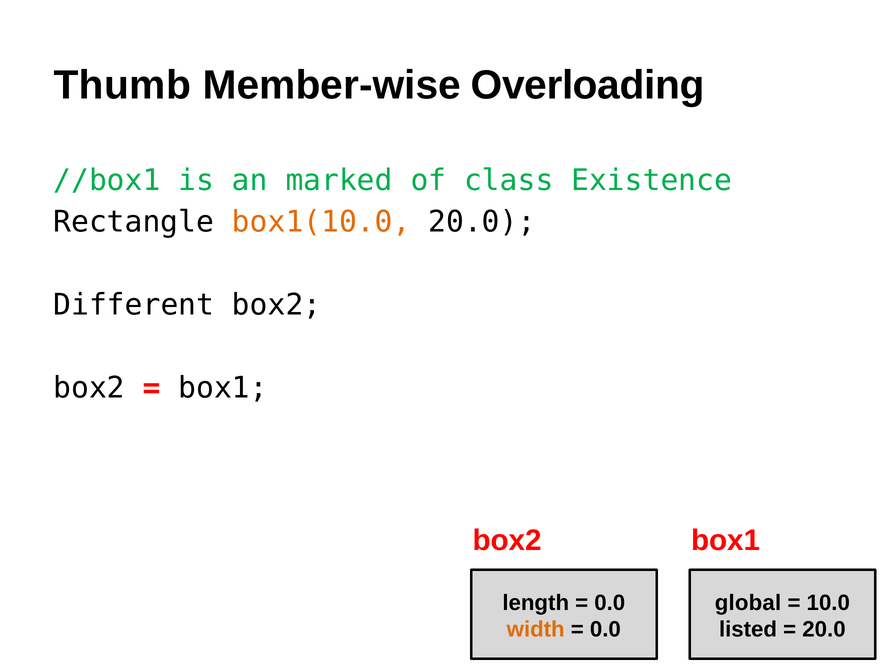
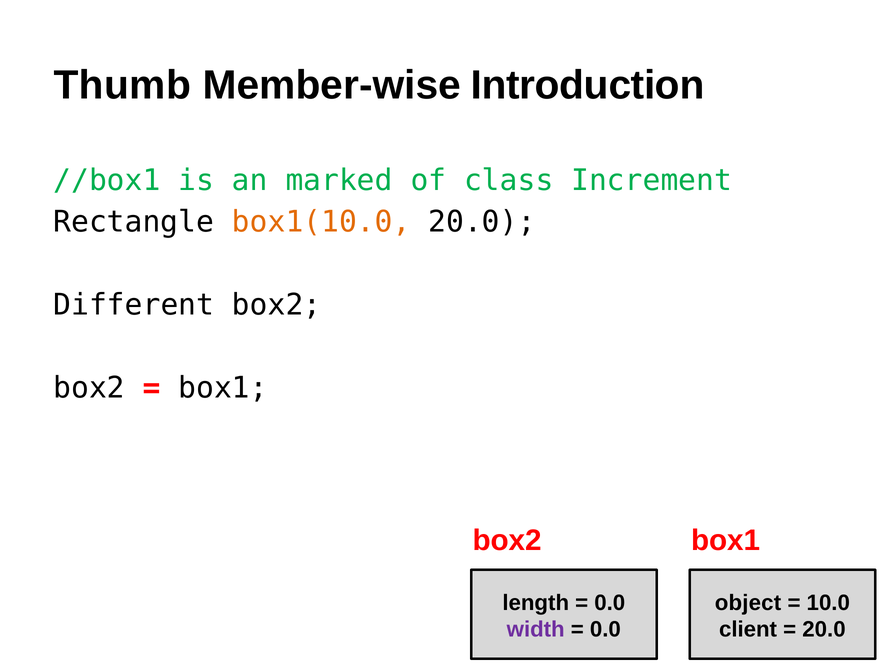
Overloading: Overloading -> Introduction
Existence: Existence -> Increment
global: global -> object
width colour: orange -> purple
listed: listed -> client
